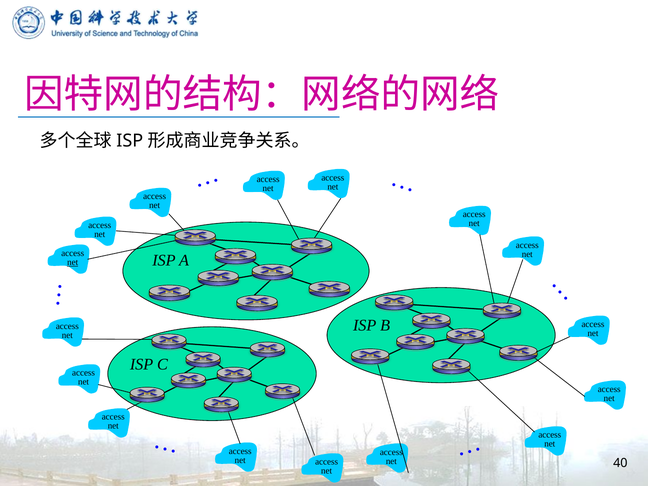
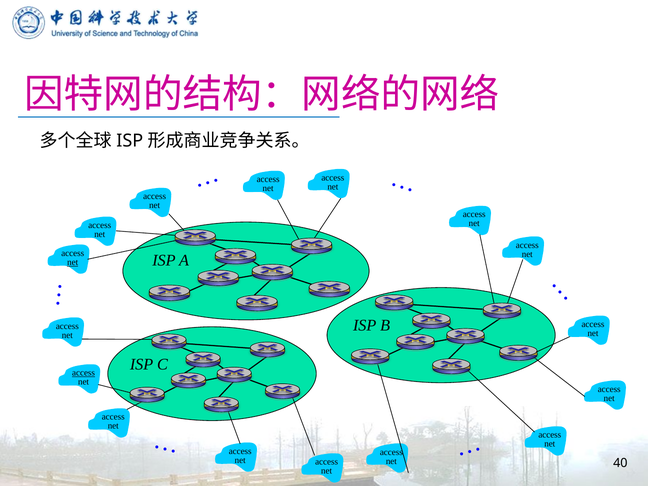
access at (84, 373) underline: none -> present
